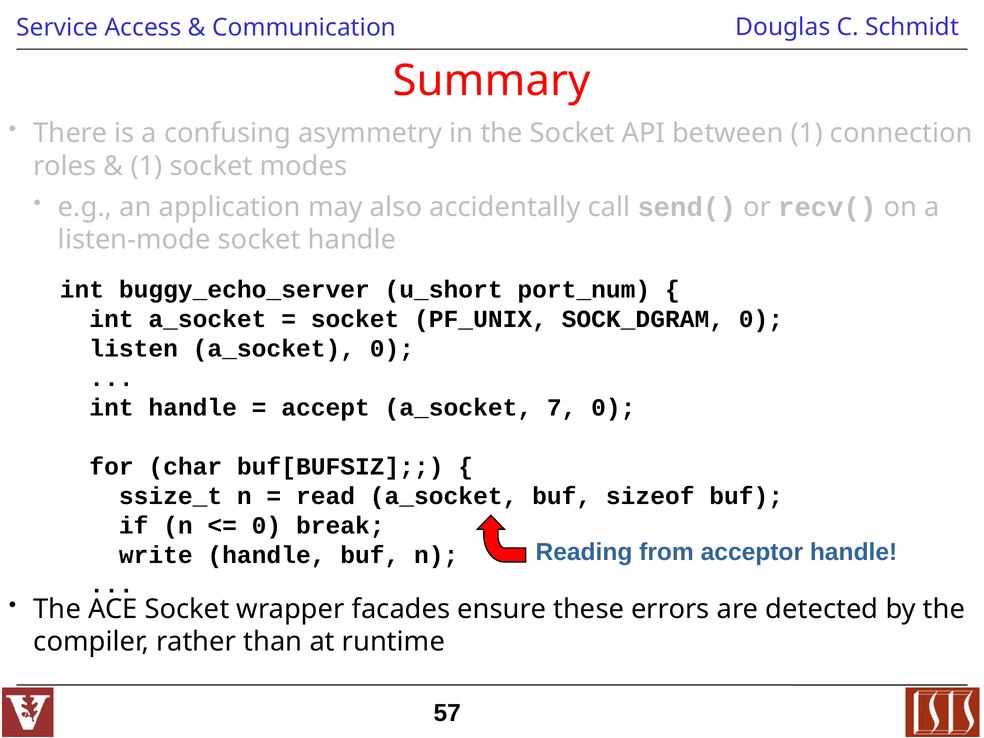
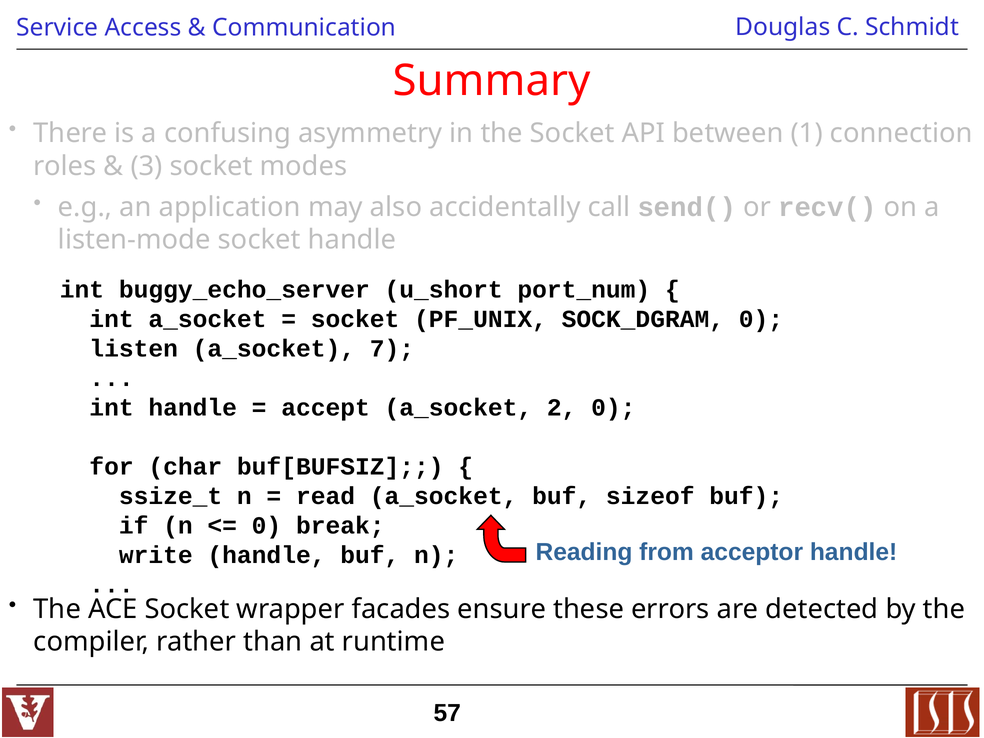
1 at (147, 166): 1 -> 3
a_socket 0: 0 -> 7
7: 7 -> 2
